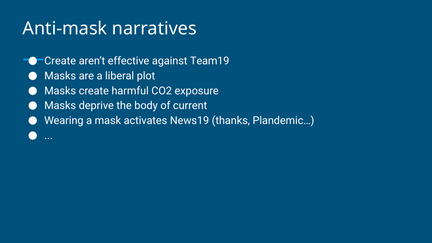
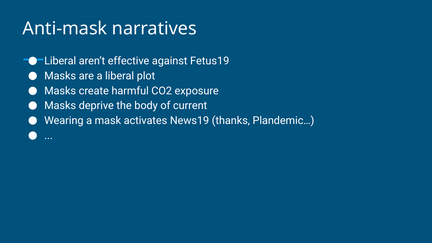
Create at (60, 61): Create -> Liberal
Team19: Team19 -> Fetus19
